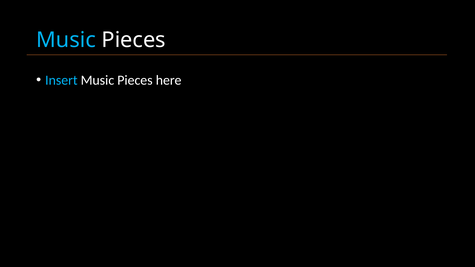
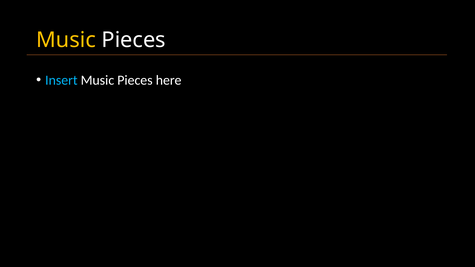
Music at (66, 40) colour: light blue -> yellow
